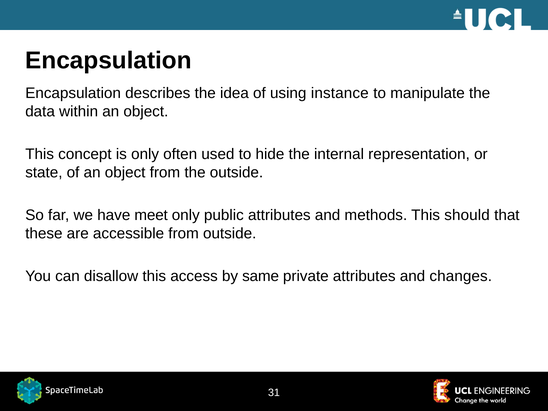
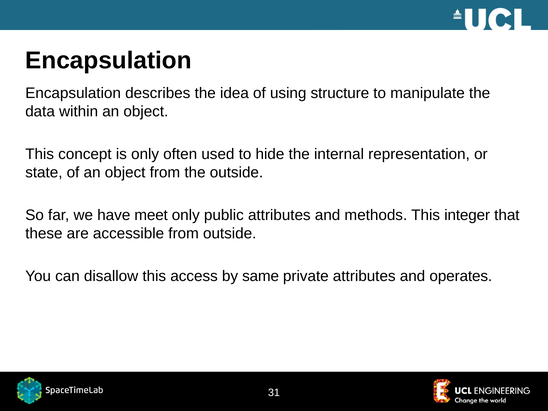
instance: instance -> structure
should: should -> integer
changes: changes -> operates
